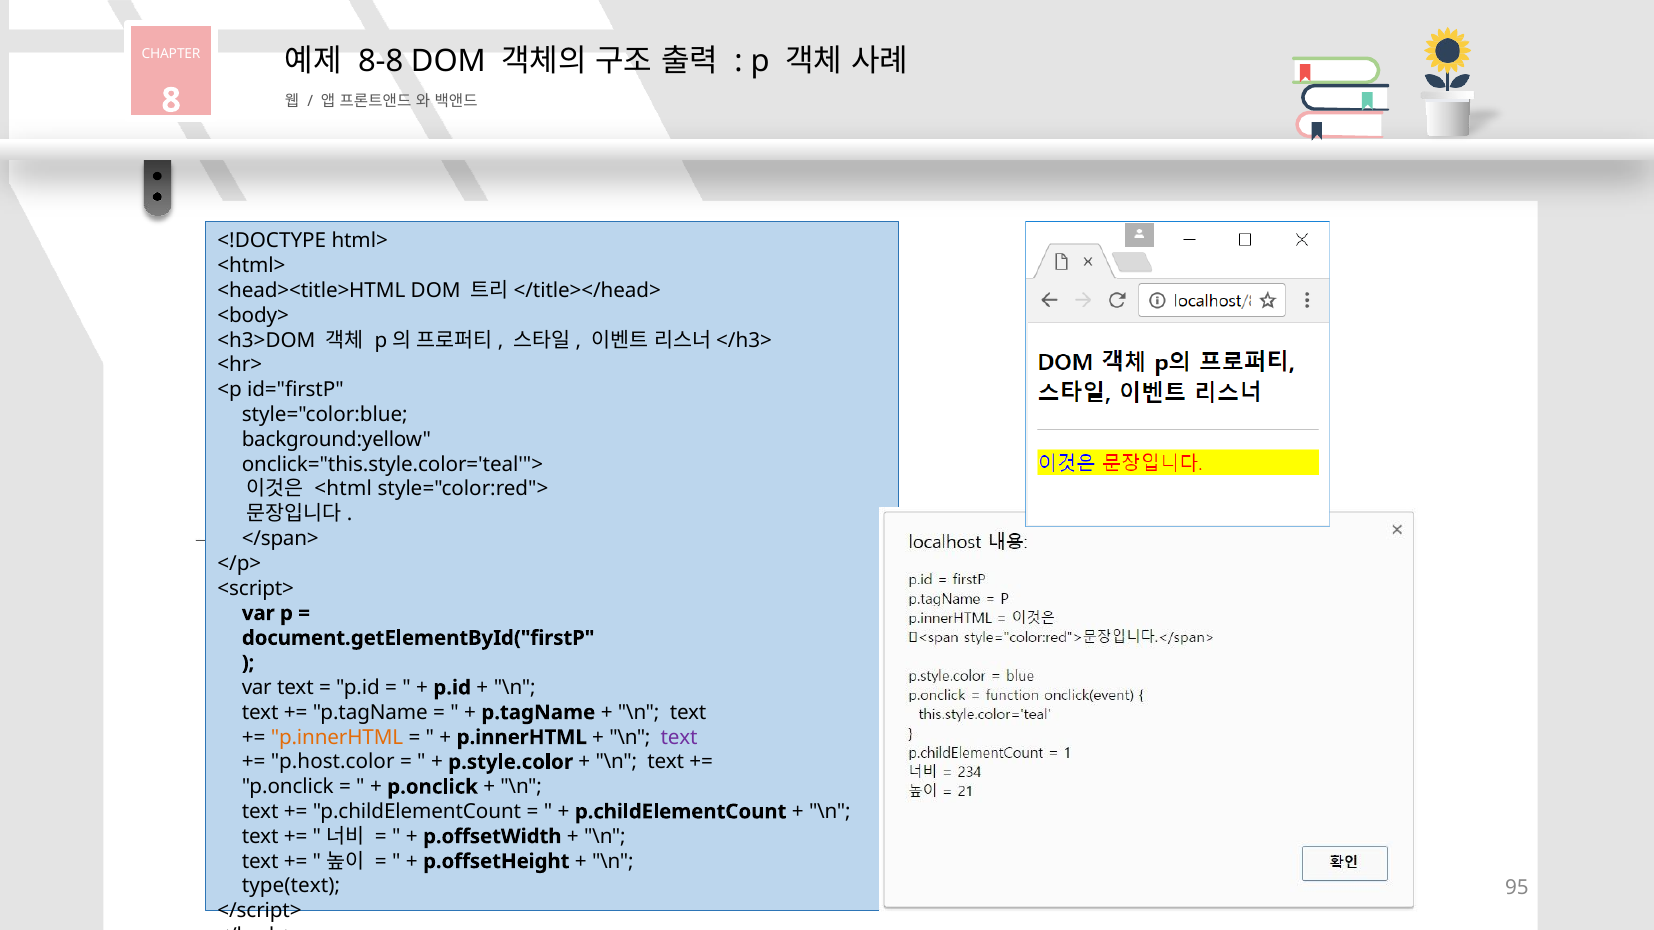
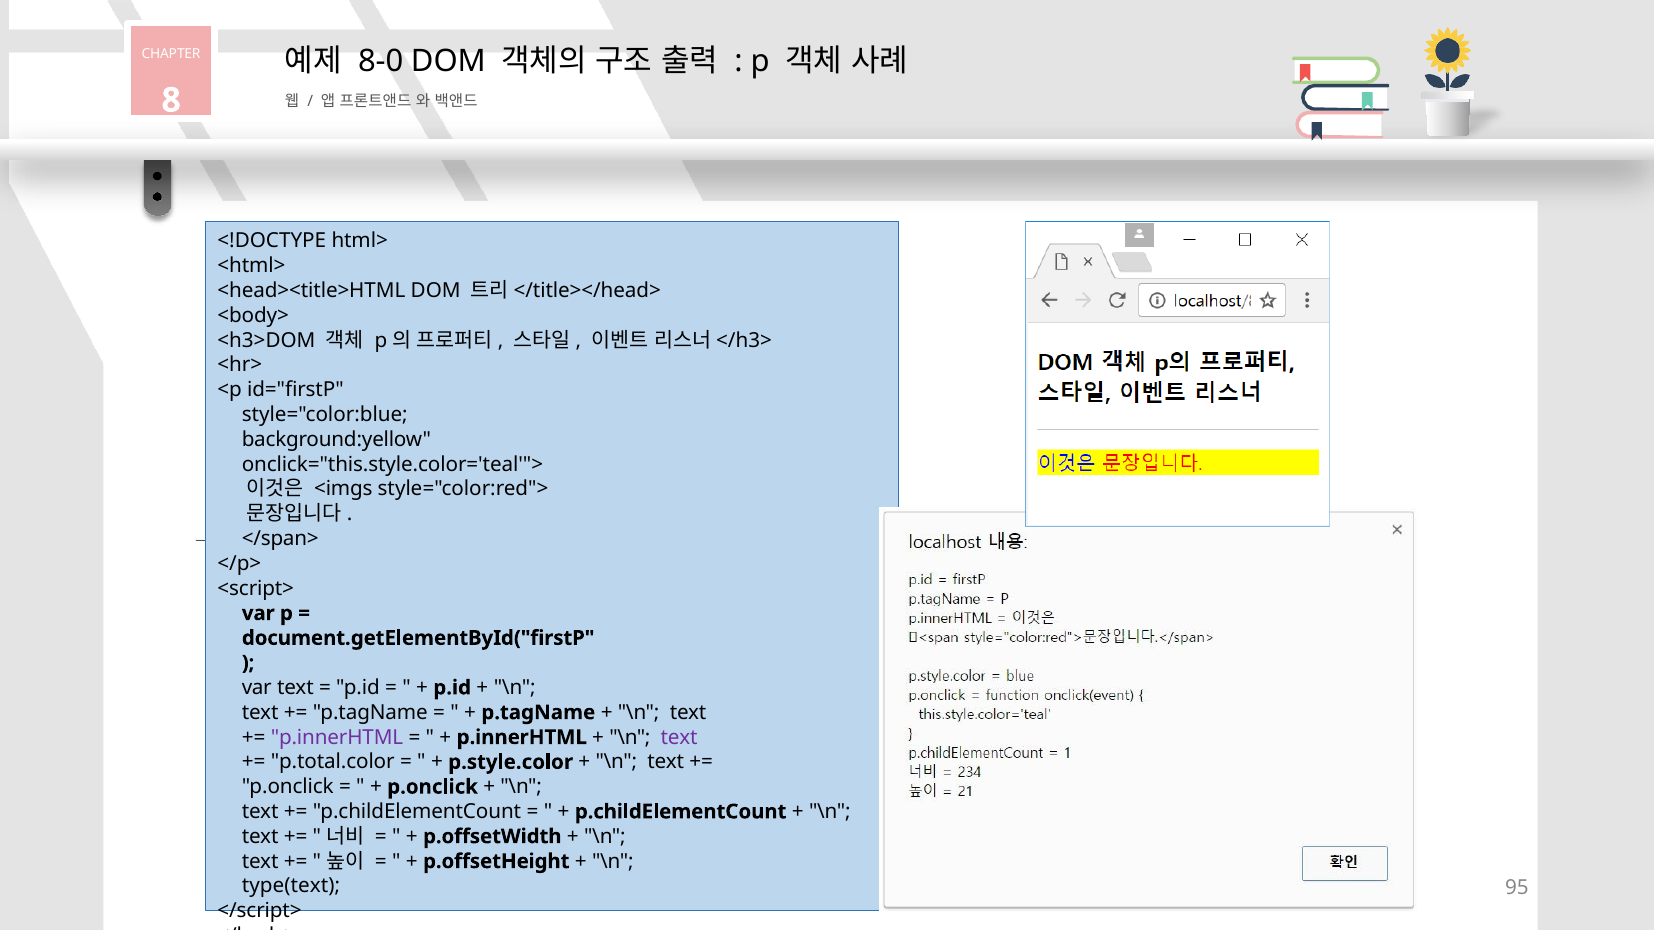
8-8: 8-8 -> 8-0
<html: <html -> <imgs
p.innerHTML at (337, 738) colour: orange -> purple
p.host.color: p.host.color -> p.total.color
